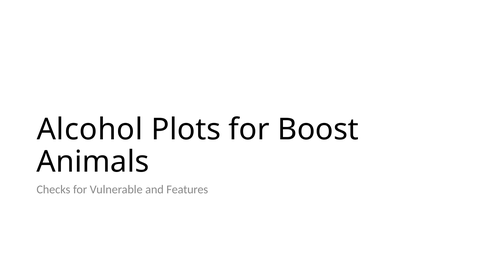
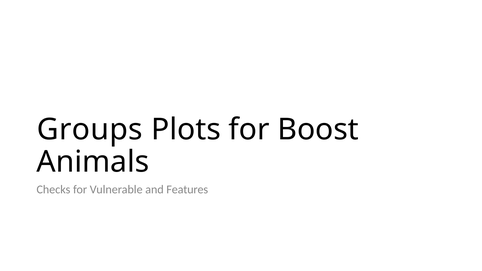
Alcohol: Alcohol -> Groups
